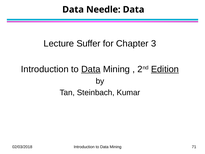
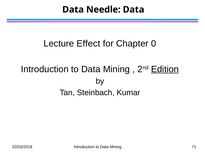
Suffer: Suffer -> Effect
3: 3 -> 0
Data at (91, 69) underline: present -> none
